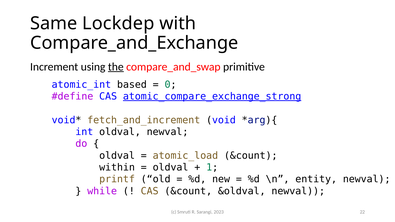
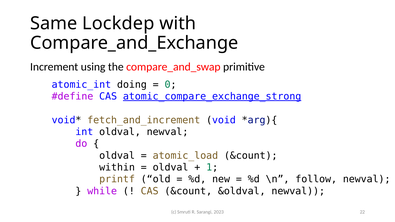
the underline: present -> none
based: based -> doing
entity: entity -> follow
